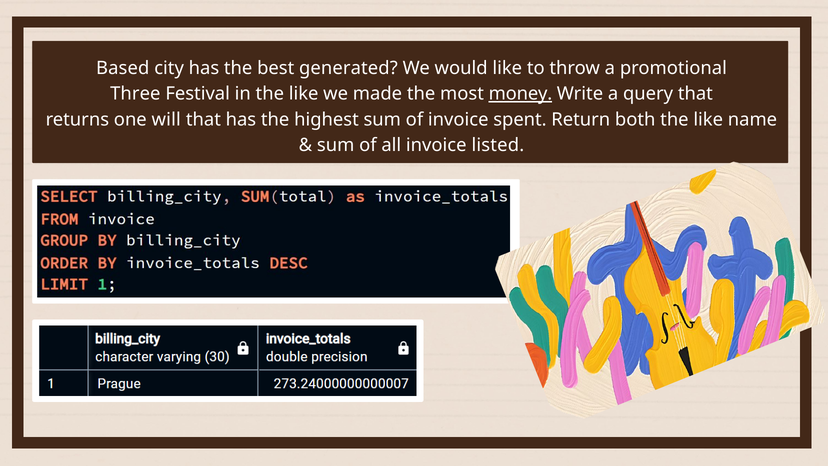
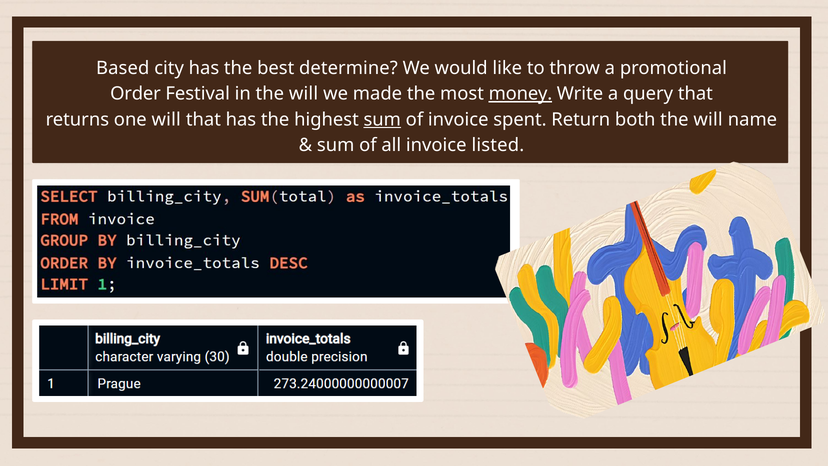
generated: generated -> determine
Three: Three -> Order
in the like: like -> will
sum at (382, 120) underline: none -> present
both the like: like -> will
